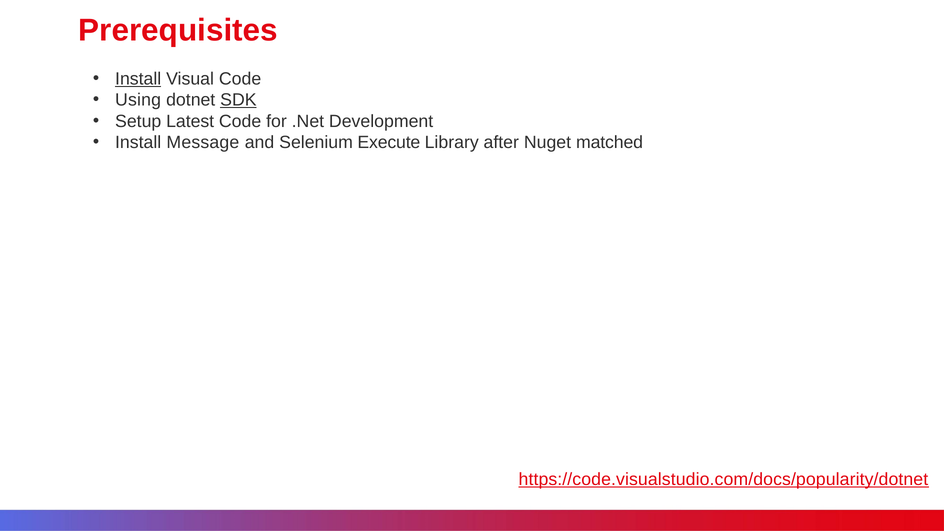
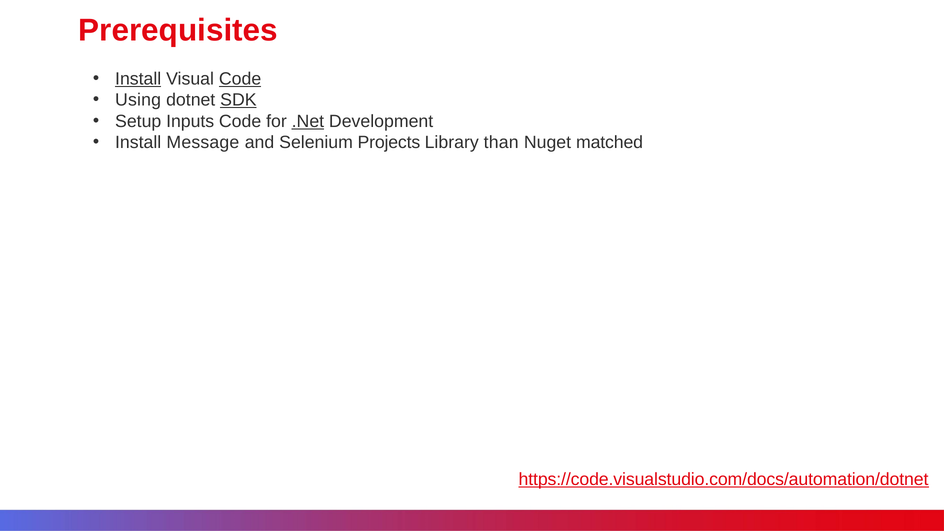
Code at (240, 79) underline: none -> present
Latest: Latest -> Inputs
.Net underline: none -> present
Execute: Execute -> Projects
after: after -> than
https://code.visualstudio.com/docs/popularity/dotnet: https://code.visualstudio.com/docs/popularity/dotnet -> https://code.visualstudio.com/docs/automation/dotnet
